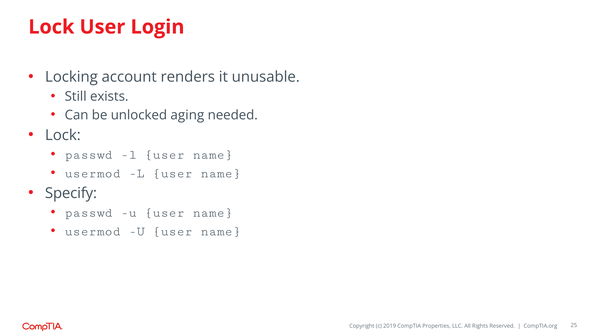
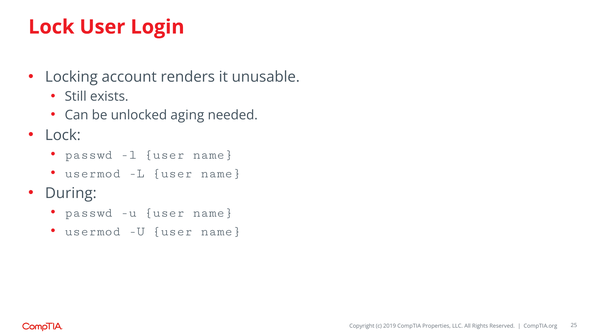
Specify: Specify -> During
